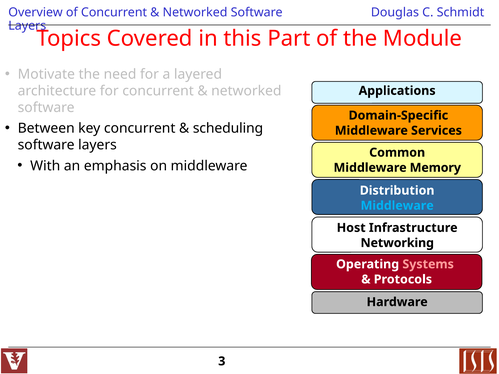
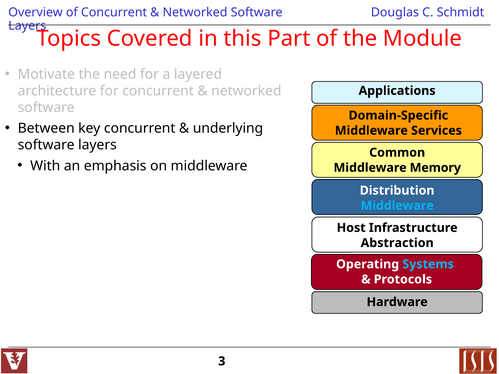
scheduling: scheduling -> underlying
Networking: Networking -> Abstraction
Systems colour: pink -> light blue
